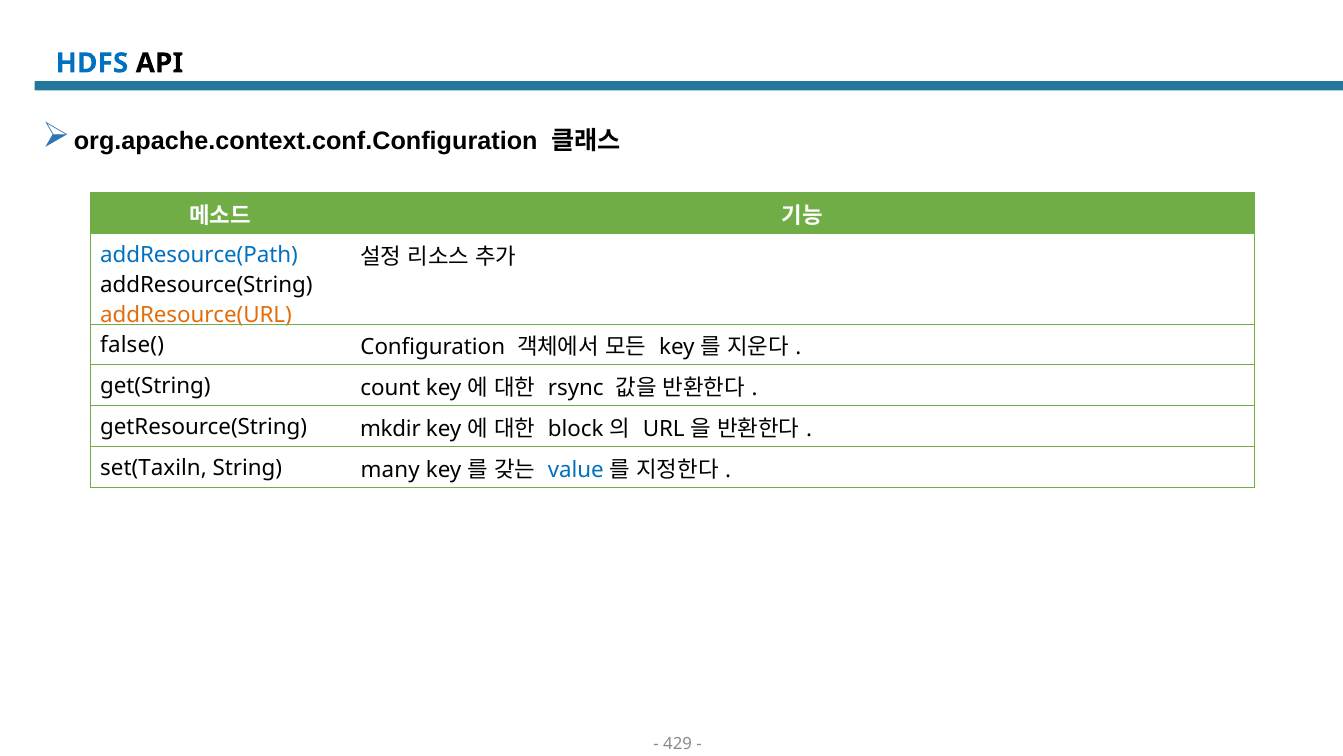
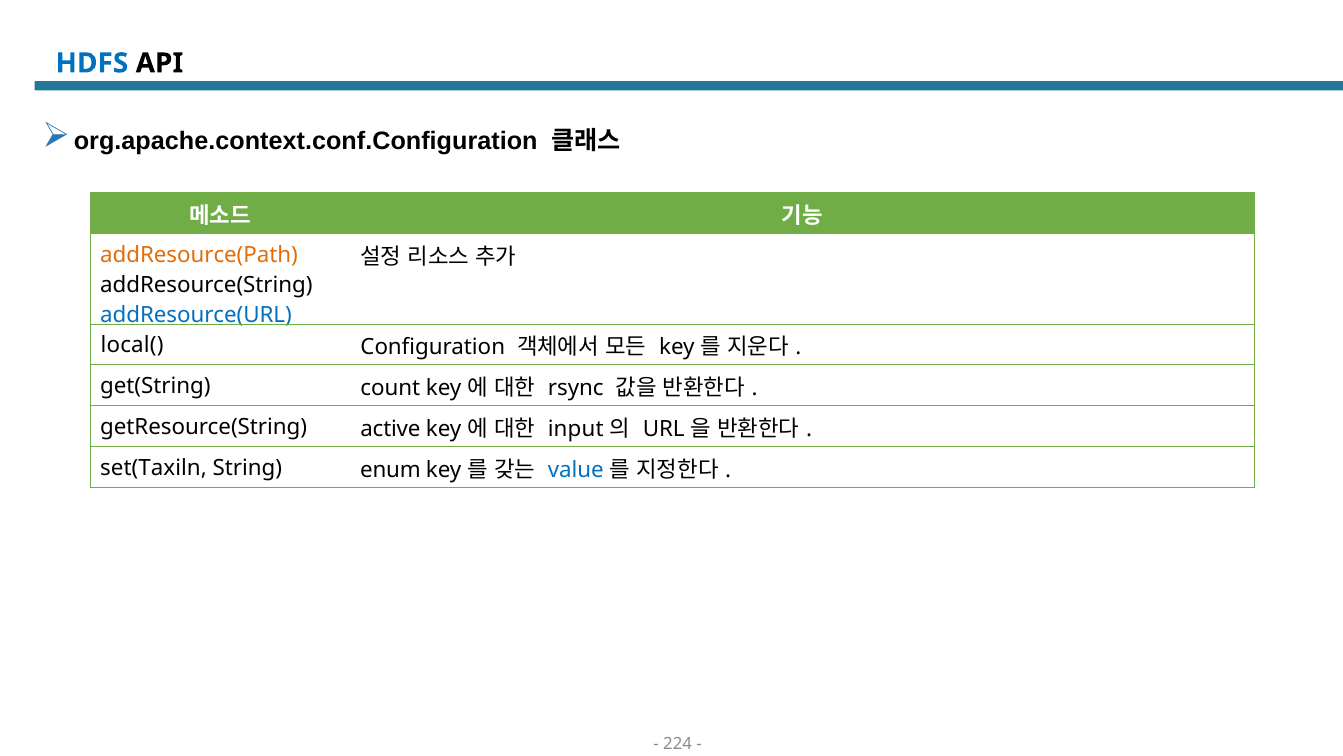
addResource(Path colour: blue -> orange
addResource(URL colour: orange -> blue
false(: false( -> local(
mkdir: mkdir -> active
block: block -> input
many: many -> enum
429: 429 -> 224
